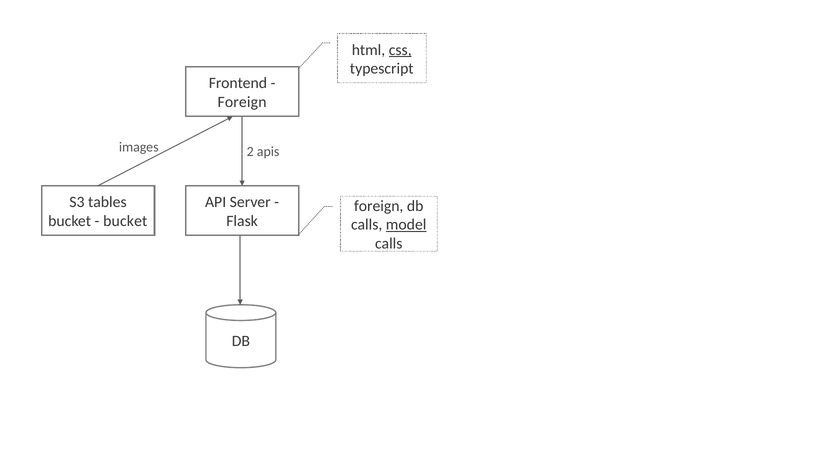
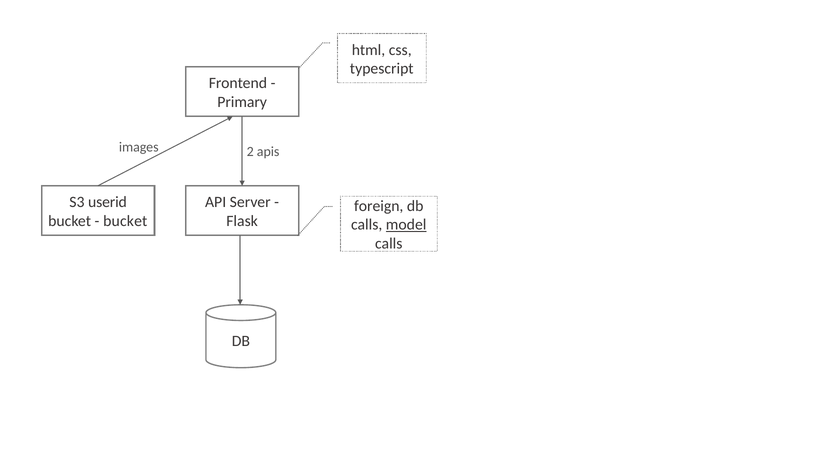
css underline: present -> none
Foreign at (242, 102): Foreign -> Primary
tables: tables -> userid
